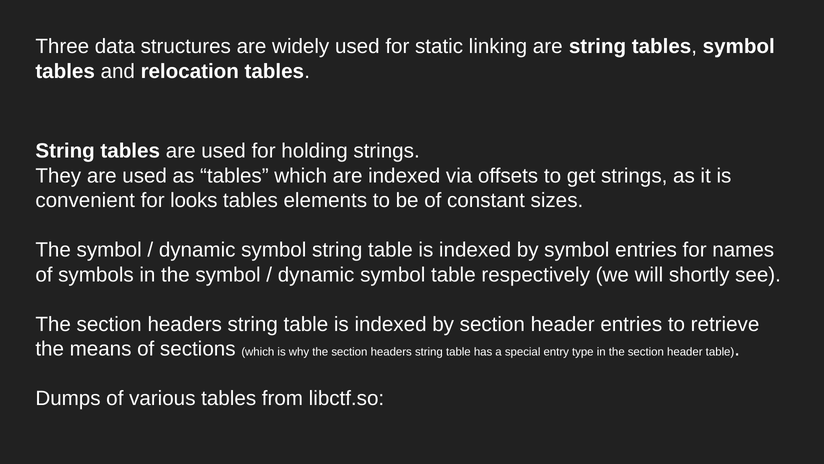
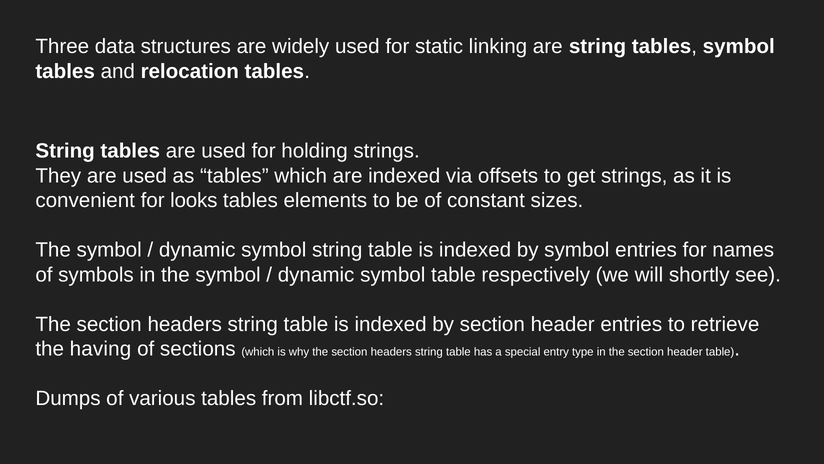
means: means -> having
